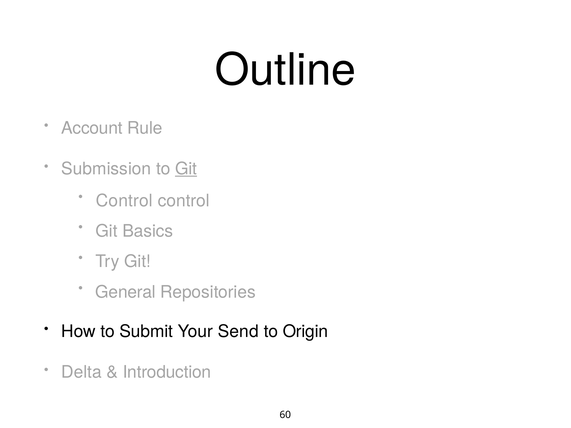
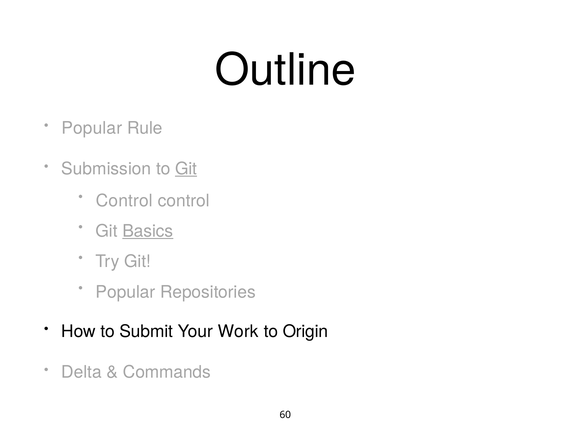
Account at (92, 128): Account -> Popular
Basics underline: none -> present
General at (126, 292): General -> Popular
Send: Send -> Work
Introduction: Introduction -> Commands
